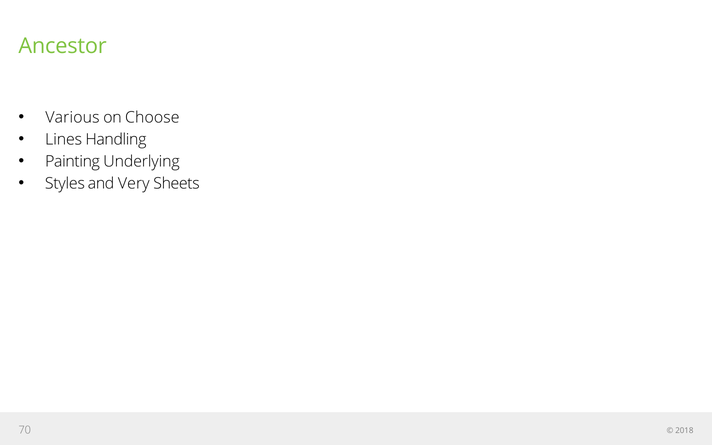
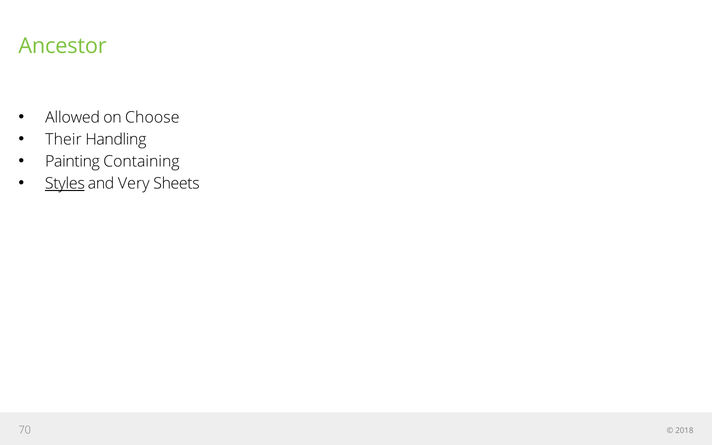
Various: Various -> Allowed
Lines: Lines -> Their
Underlying: Underlying -> Containing
Styles underline: none -> present
